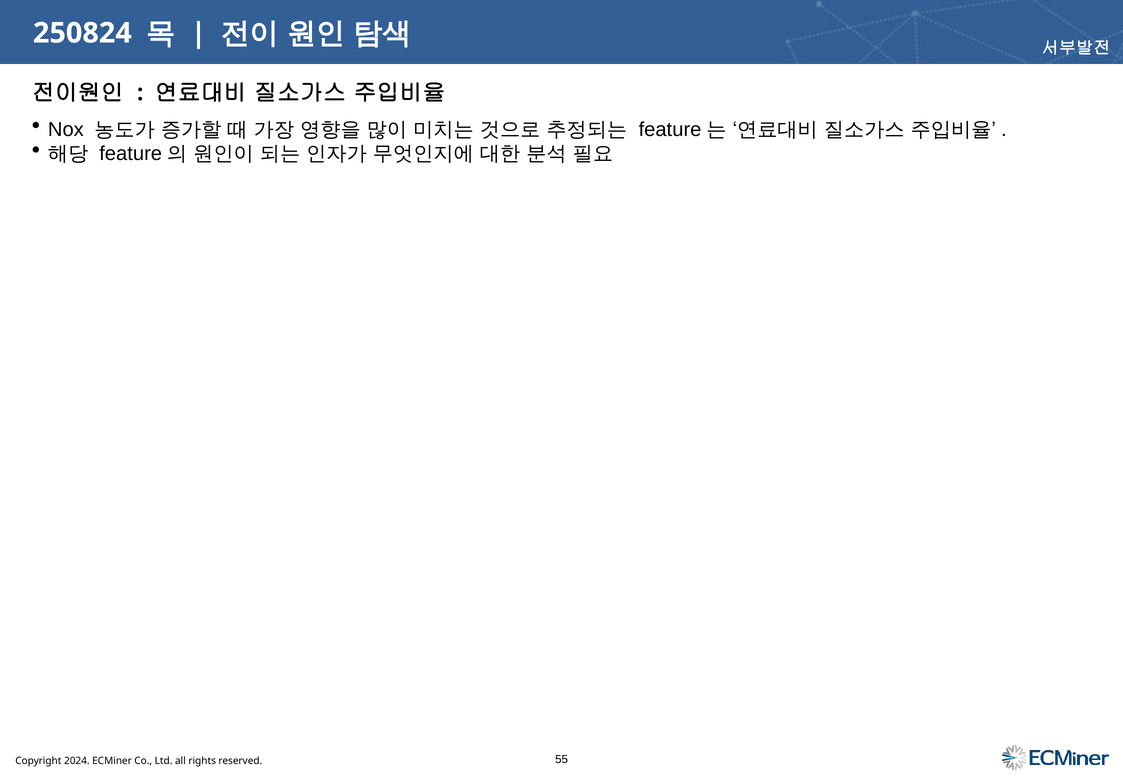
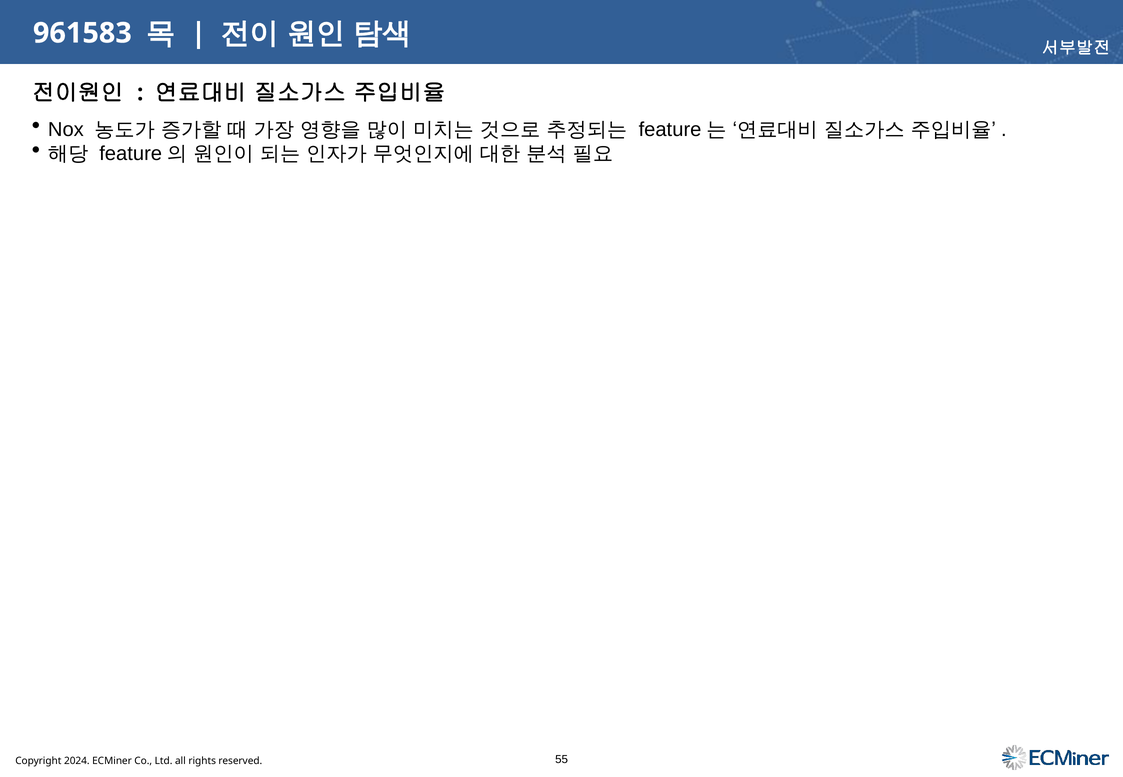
250824: 250824 -> 961583
